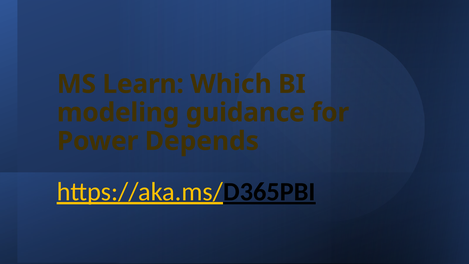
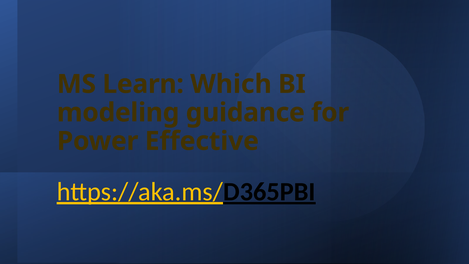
Depends: Depends -> Effective
